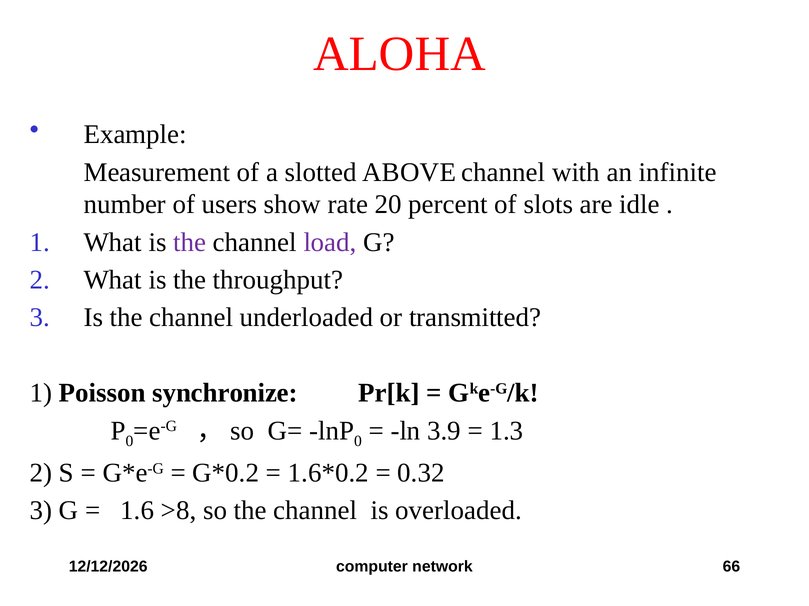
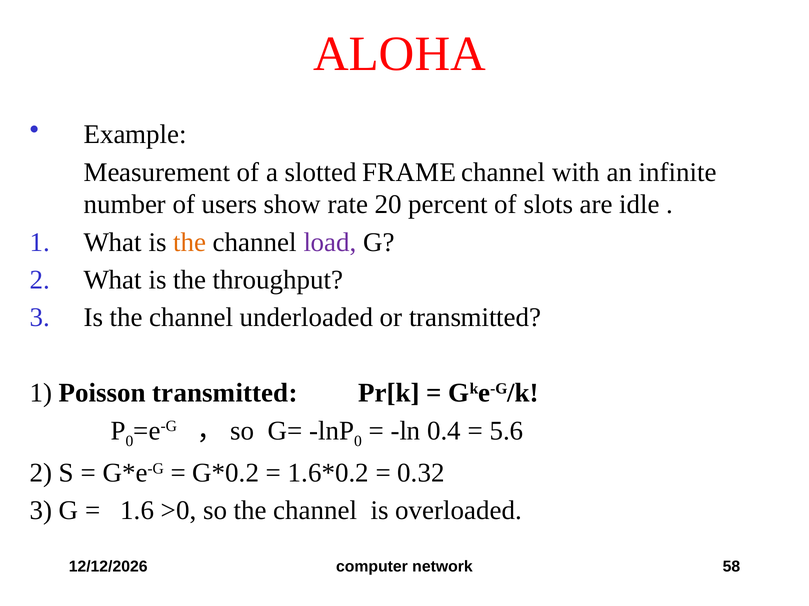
ABOVE: ABOVE -> FRAME
the at (190, 242) colour: purple -> orange
Poisson synchronize: synchronize -> transmitted
3.9: 3.9 -> 0.4
1.3: 1.3 -> 5.6
>8: >8 -> >0
66: 66 -> 58
